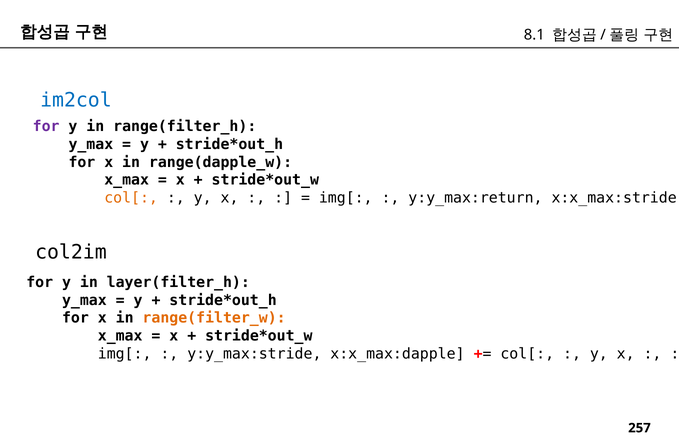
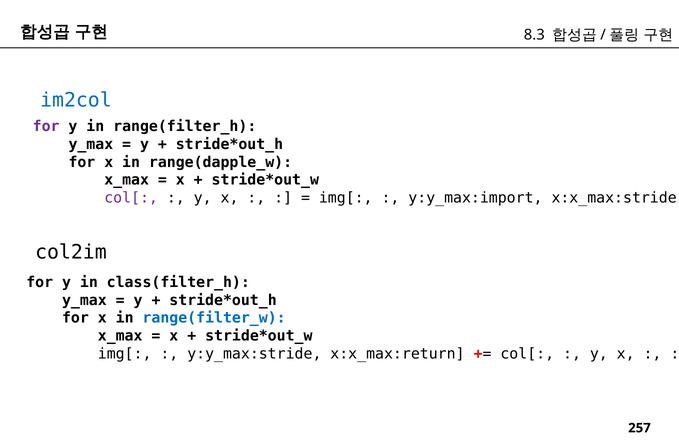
8.1: 8.1 -> 8.3
col[ at (131, 198) colour: orange -> purple
y:y_max:return: y:y_max:return -> y:y_max:import
layer(filter_h: layer(filter_h -> class(filter_h
range(filter_w colour: orange -> blue
x:x_max:dapple: x:x_max:dapple -> x:x_max:return
